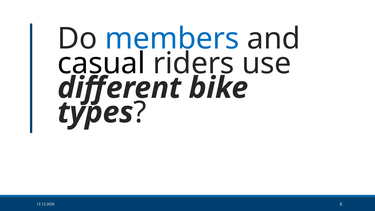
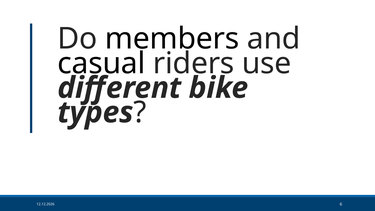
members colour: blue -> black
